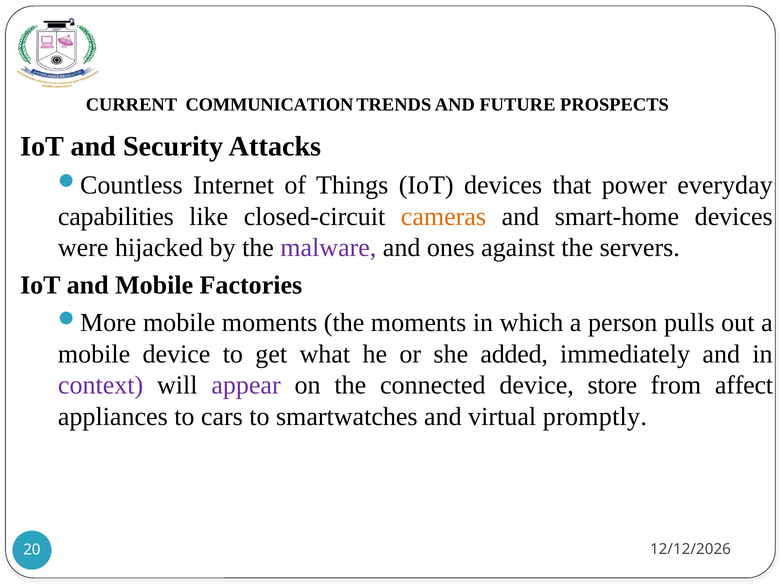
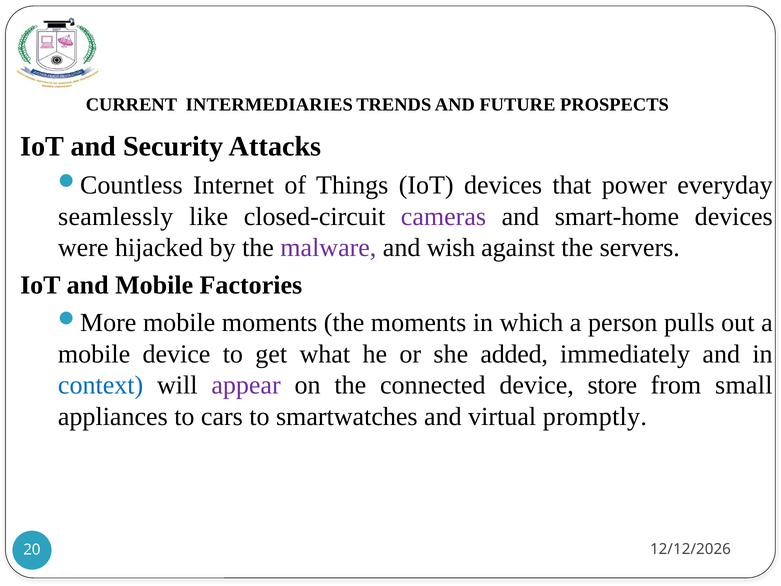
COMMUNICATION: COMMUNICATION -> INTERMEDIARIES
capabilities: capabilities -> seamlessly
cameras colour: orange -> purple
ones: ones -> wish
context colour: purple -> blue
affect: affect -> small
